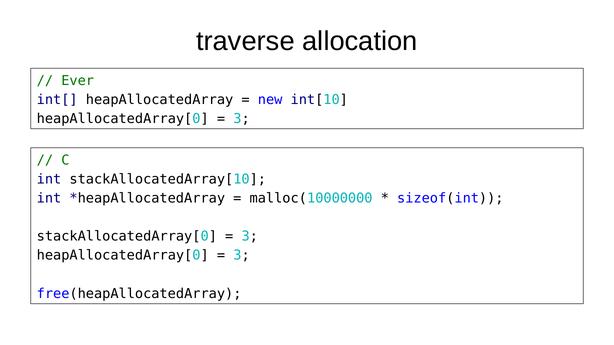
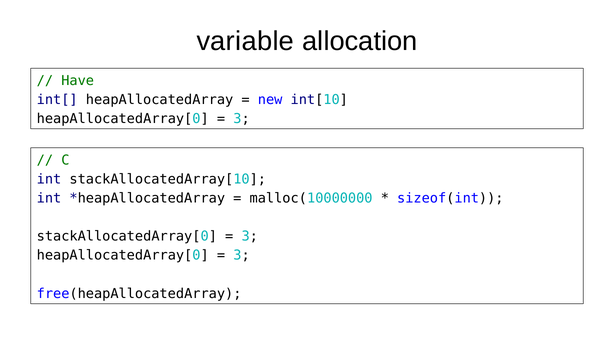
traverse: traverse -> variable
Ever: Ever -> Have
